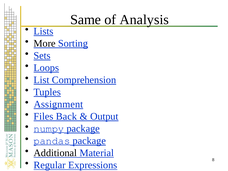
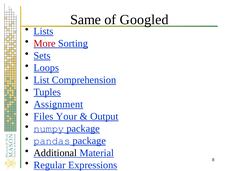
Analysis: Analysis -> Googled
More colour: black -> red
Back: Back -> Your
